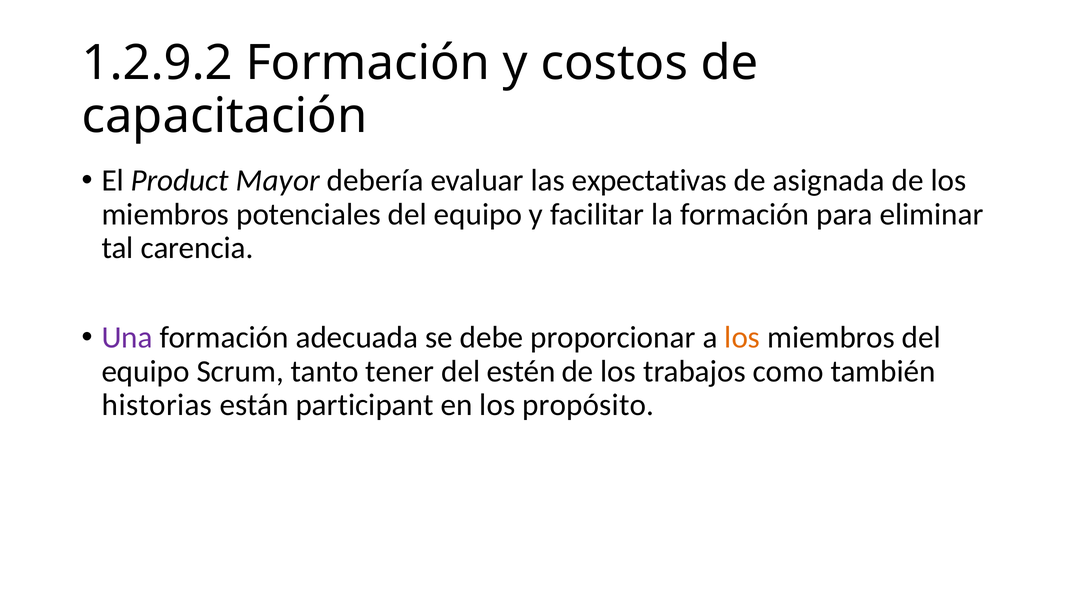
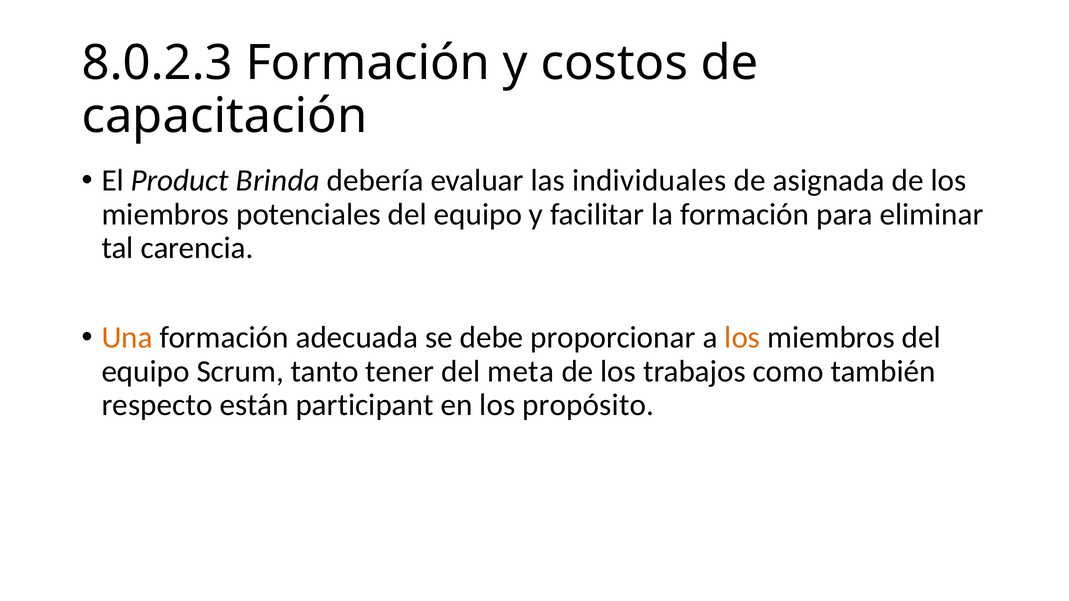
1.2.9.2: 1.2.9.2 -> 8.0.2.3
Mayor: Mayor -> Brinda
expectativas: expectativas -> individuales
Una colour: purple -> orange
estén: estén -> meta
historias: historias -> respecto
